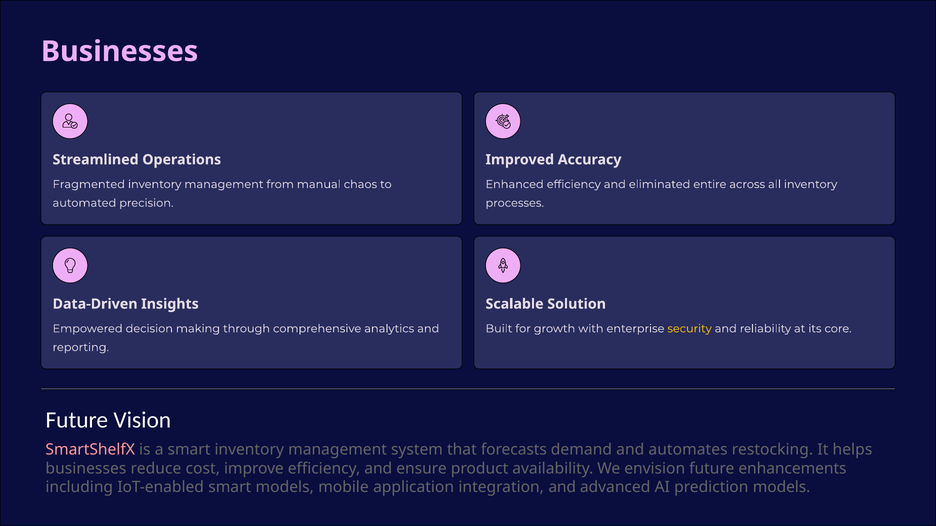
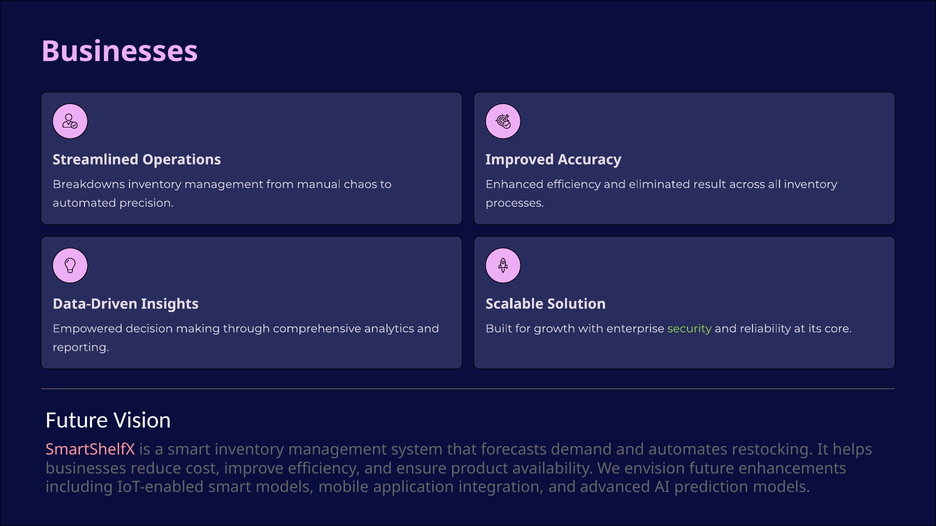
Fragmented: Fragmented -> Breakdowns
entire: entire -> result
security colour: yellow -> light green
